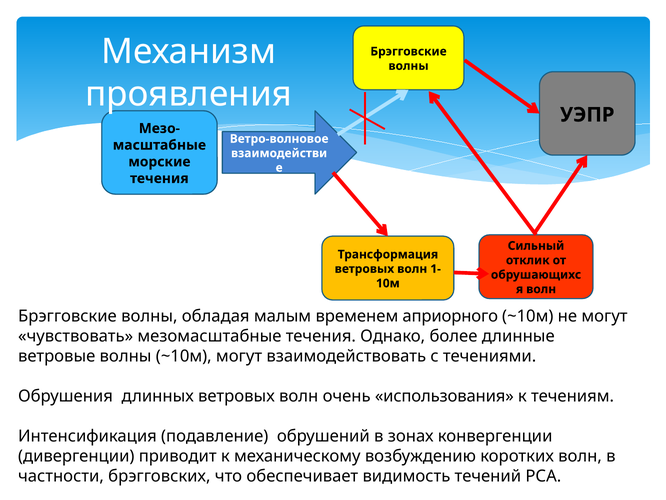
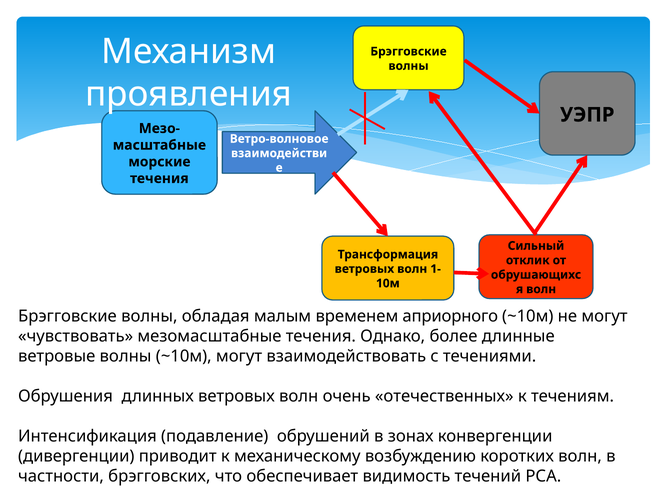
использования: использования -> отечественных
